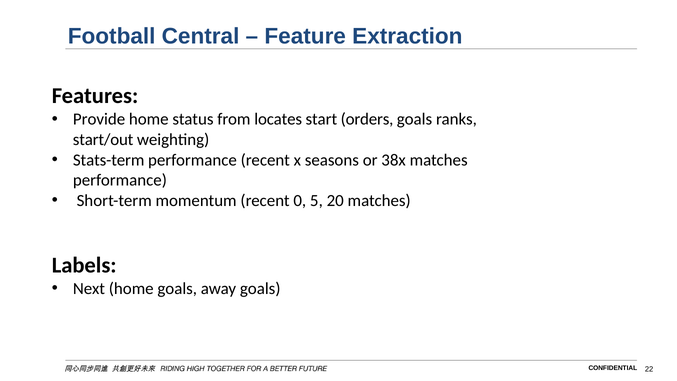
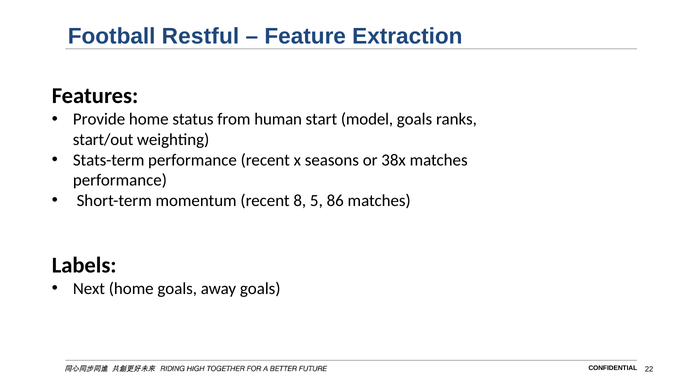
Central: Central -> Restful
locates: locates -> human
orders: orders -> model
0: 0 -> 8
20: 20 -> 86
